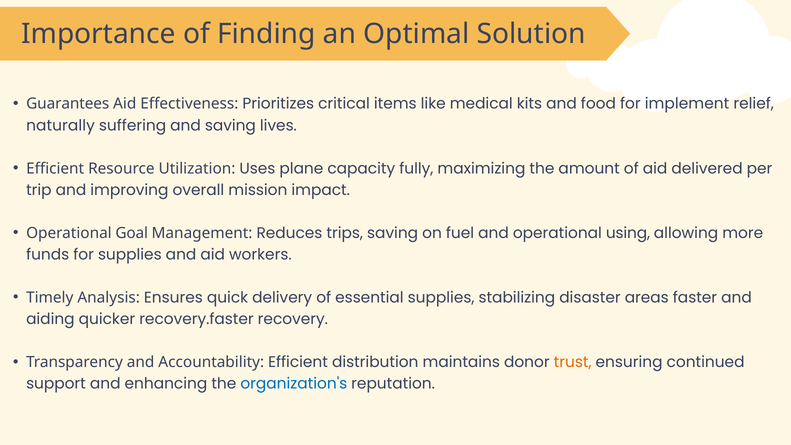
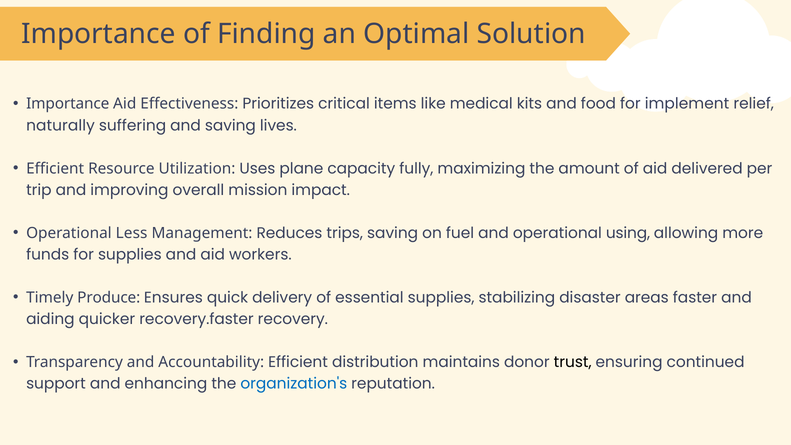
Guarantees at (68, 104): Guarantees -> Importance
Goal: Goal -> Less
Analysis: Analysis -> Produce
trust colour: orange -> black
